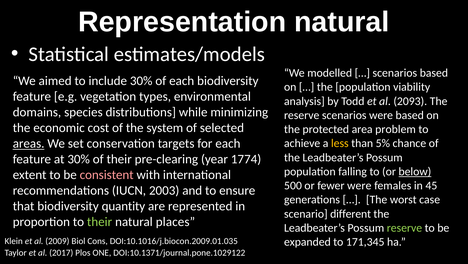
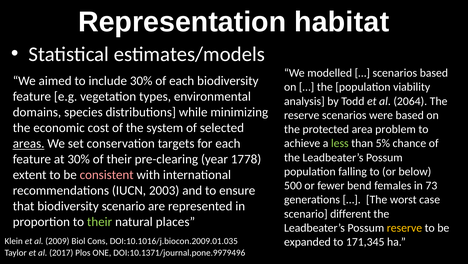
Representation natural: natural -> habitat
2093: 2093 -> 2064
less colour: yellow -> light green
1774: 1774 -> 1778
below underline: present -> none
fewer were: were -> bend
45: 45 -> 73
biodiversity quantity: quantity -> scenario
reserve at (404, 227) colour: light green -> yellow
DOI:10.1371/journal.pone.1029122: DOI:10.1371/journal.pone.1029122 -> DOI:10.1371/journal.pone.9979496
